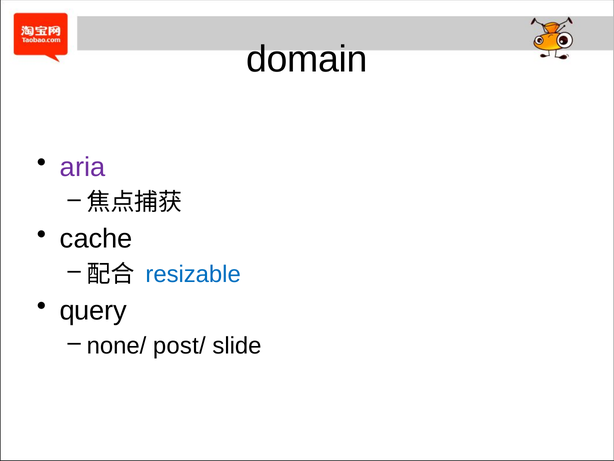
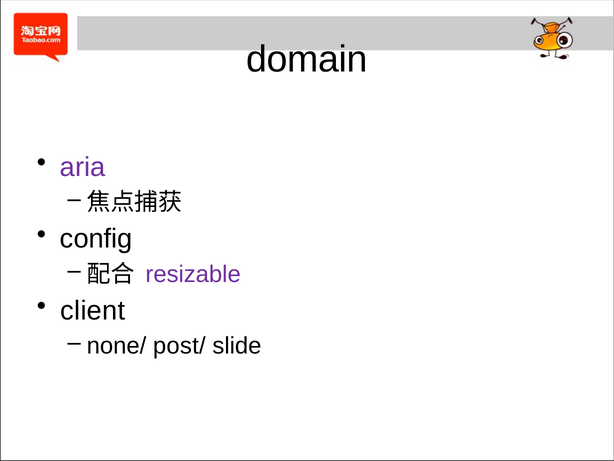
cache: cache -> config
resizable colour: blue -> purple
query: query -> client
